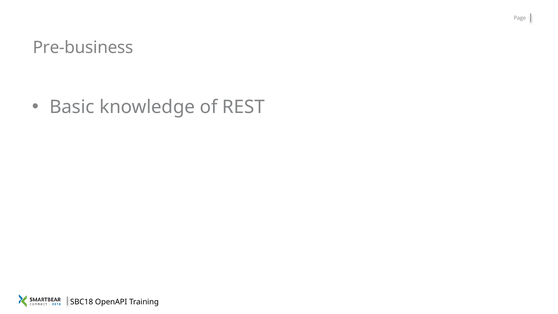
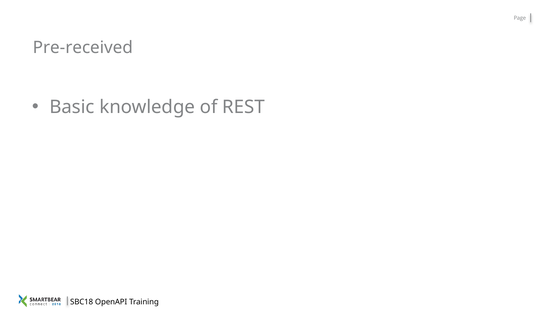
Pre-business: Pre-business -> Pre-received
